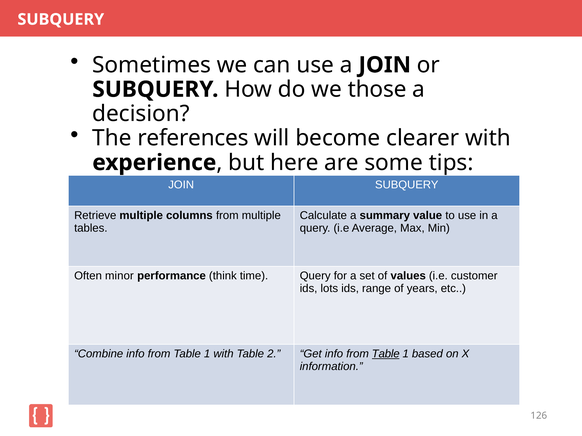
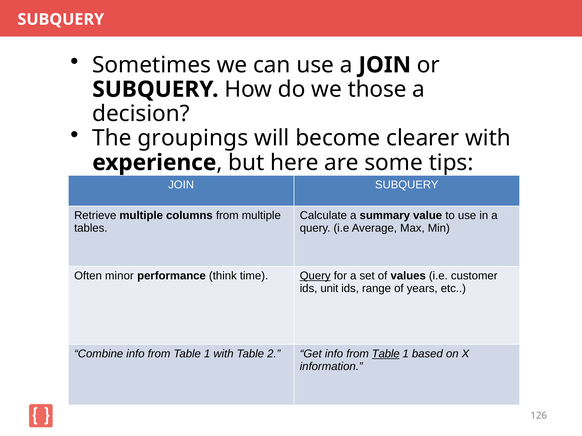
references: references -> groupings
Query at (315, 276) underline: none -> present
lots: lots -> unit
